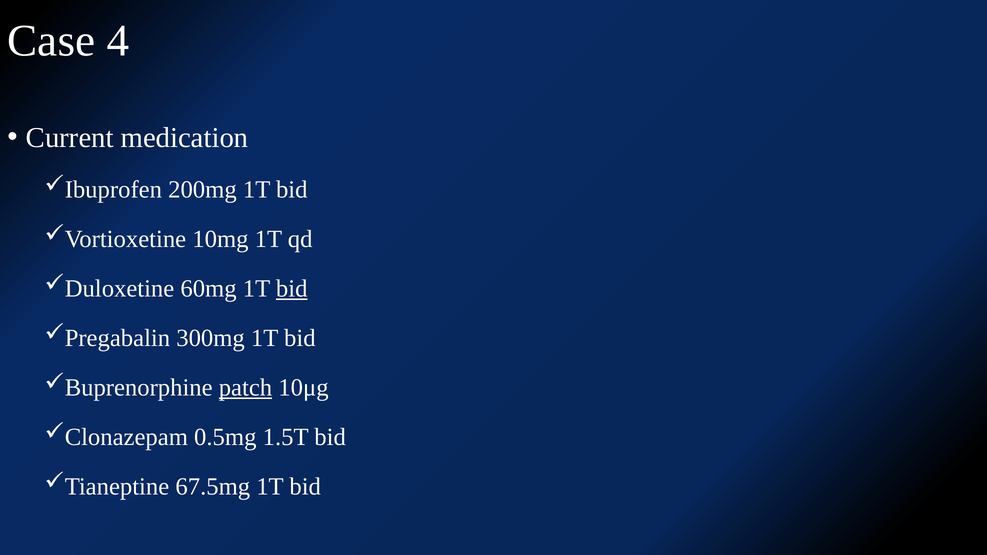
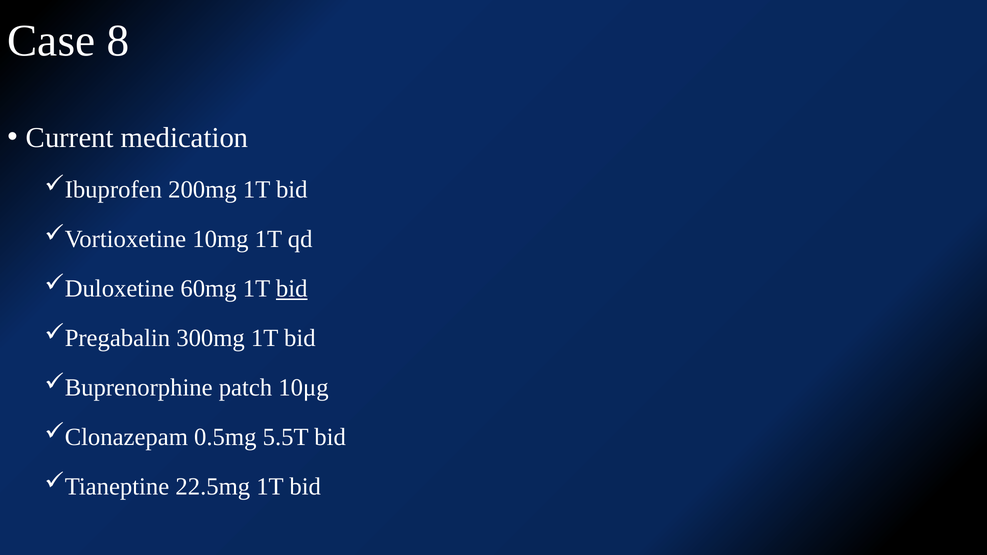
4: 4 -> 8
patch underline: present -> none
1.5T: 1.5T -> 5.5T
67.5mg: 67.5mg -> 22.5mg
